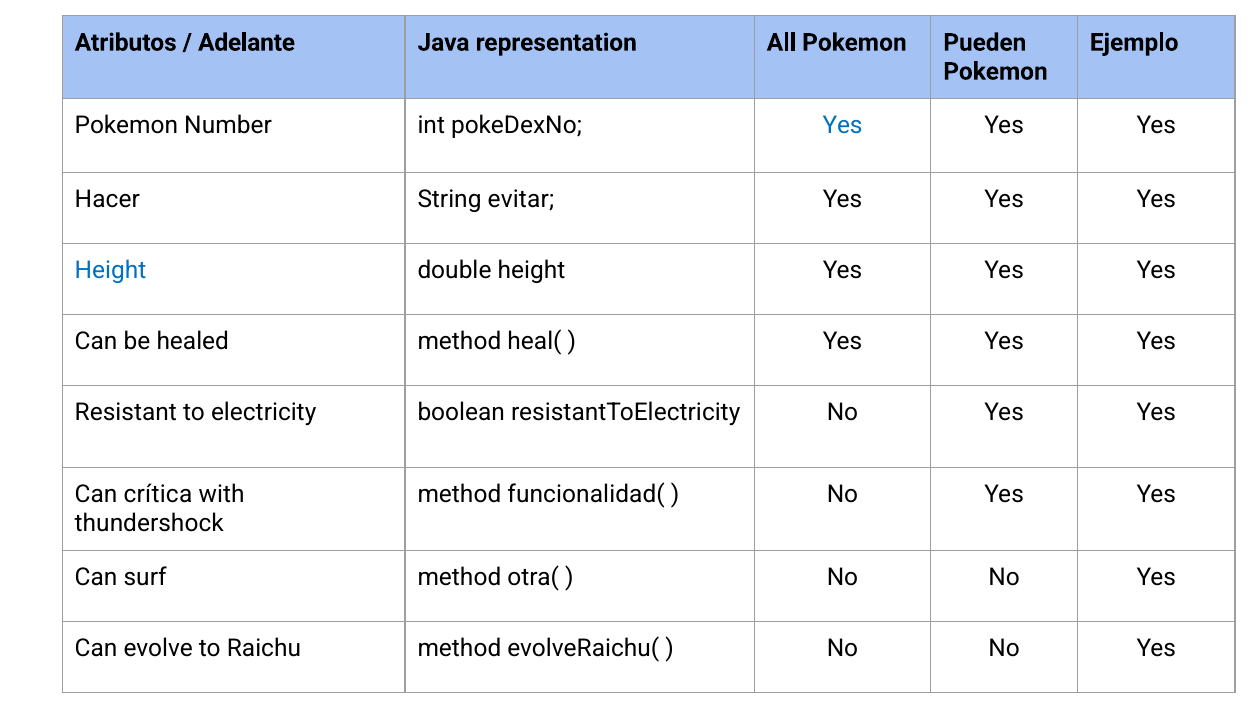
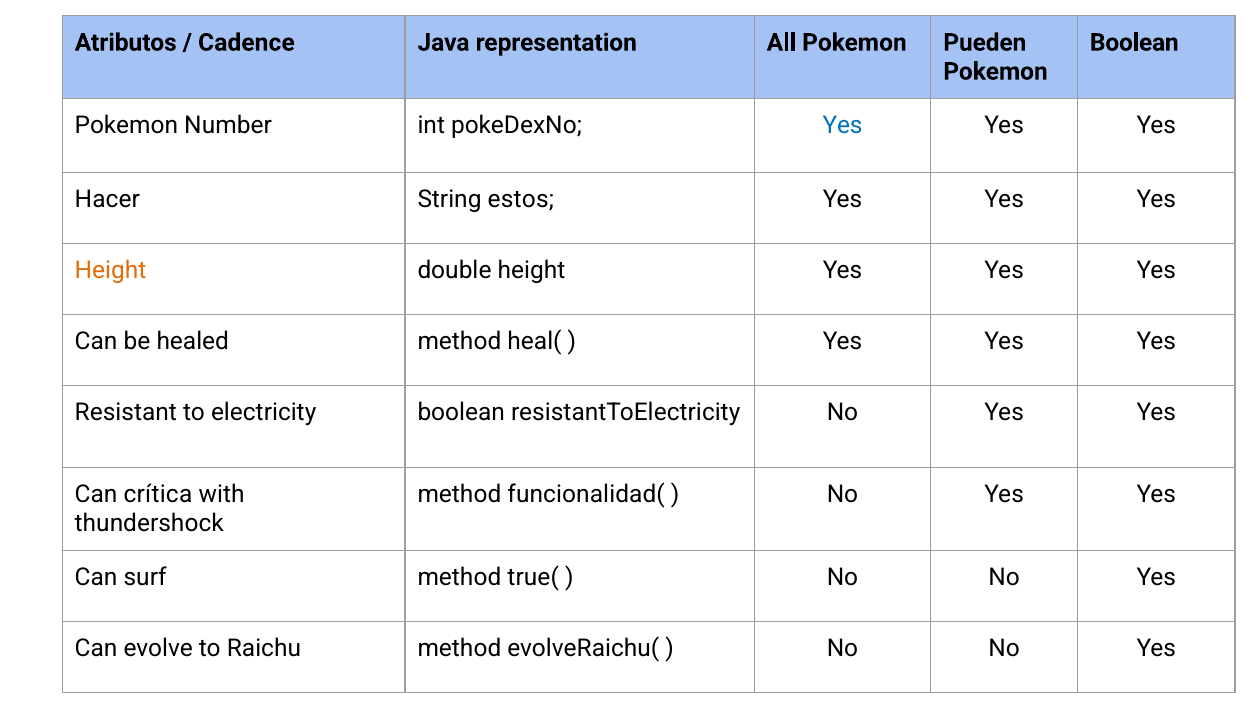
Adelante: Adelante -> Cadence
Ejemplo at (1134, 43): Ejemplo -> Boolean
evitar: evitar -> estos
Height at (111, 271) colour: blue -> orange
otra(: otra( -> true(
